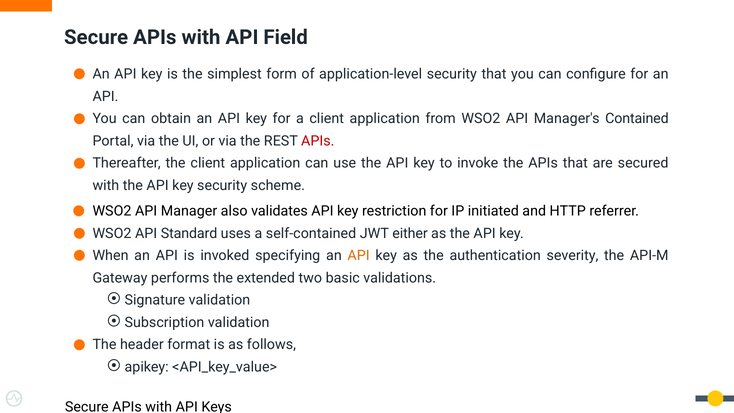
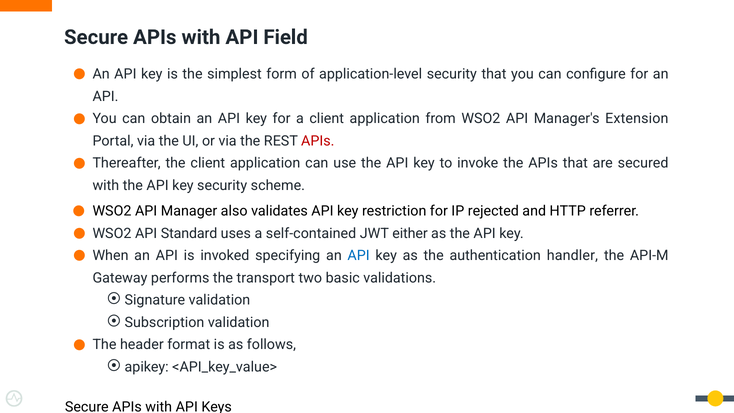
Contained: Contained -> Extension
initiated: initiated -> rejected
API at (359, 256) colour: orange -> blue
severity: severity -> handler
extended: extended -> transport
